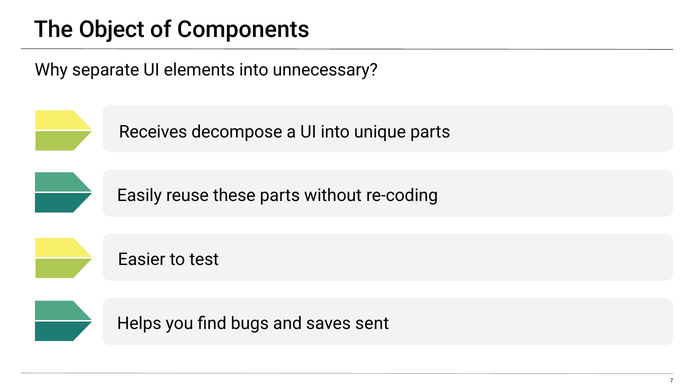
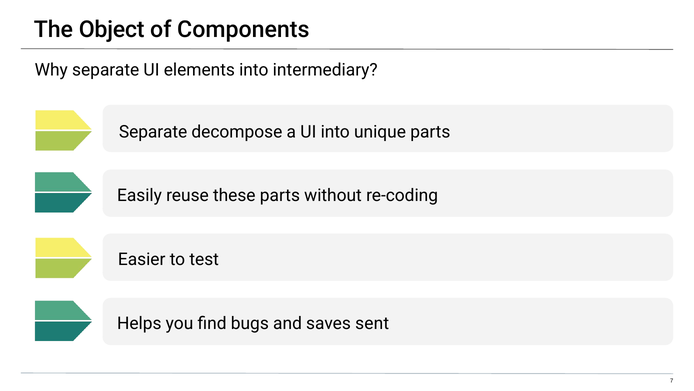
unnecessary: unnecessary -> intermediary
Receives at (153, 132): Receives -> Separate
